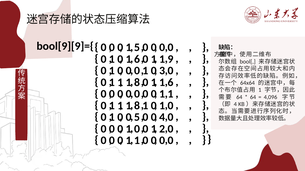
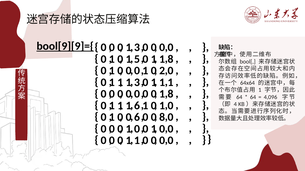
bool[9][9]={ underline: none -> present
5 at (137, 48): 5 -> 3
6 at (137, 59): 6 -> 5
9 at (170, 59): 9 -> 8
3: 3 -> 2
8 at (137, 83): 8 -> 3
6 at (170, 83): 6 -> 1
1 at (170, 94): 1 -> 8
8 at (137, 106): 8 -> 6
5 at (137, 118): 5 -> 6
4 at (162, 118): 4 -> 8
2 at (162, 129): 2 -> 0
